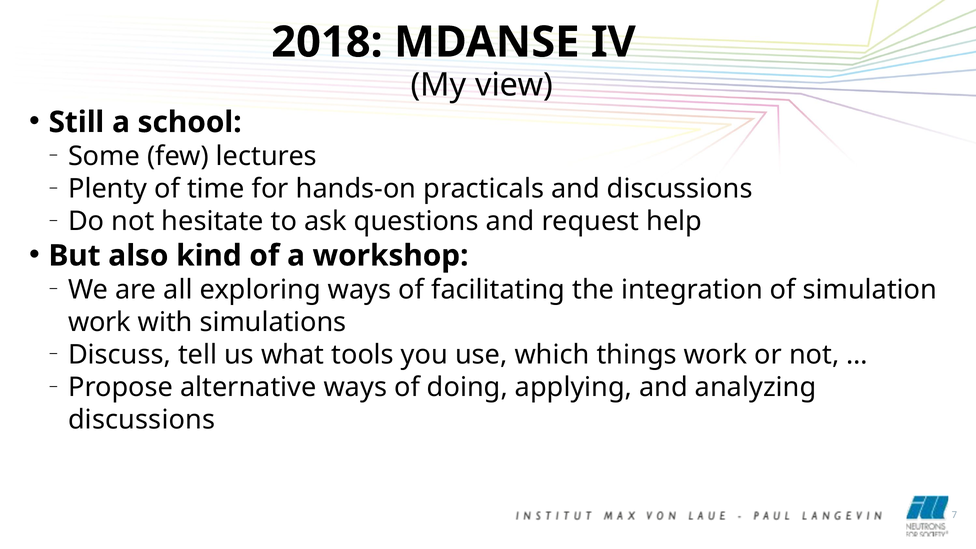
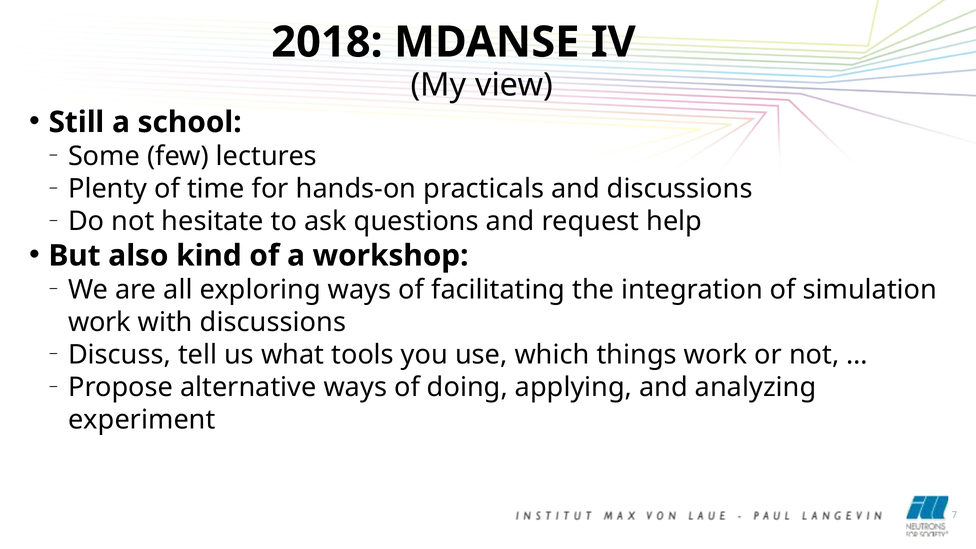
with simulations: simulations -> discussions
discussions at (142, 420): discussions -> experiment
